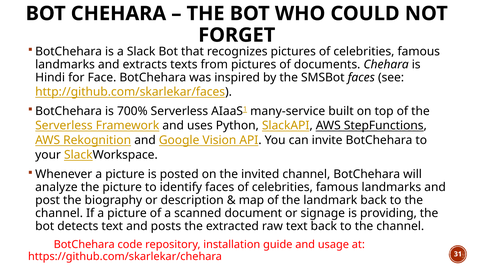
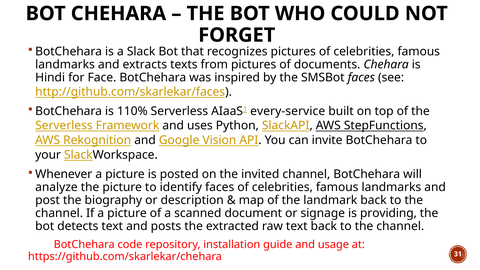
700%: 700% -> 110%
many-service: many-service -> every-service
